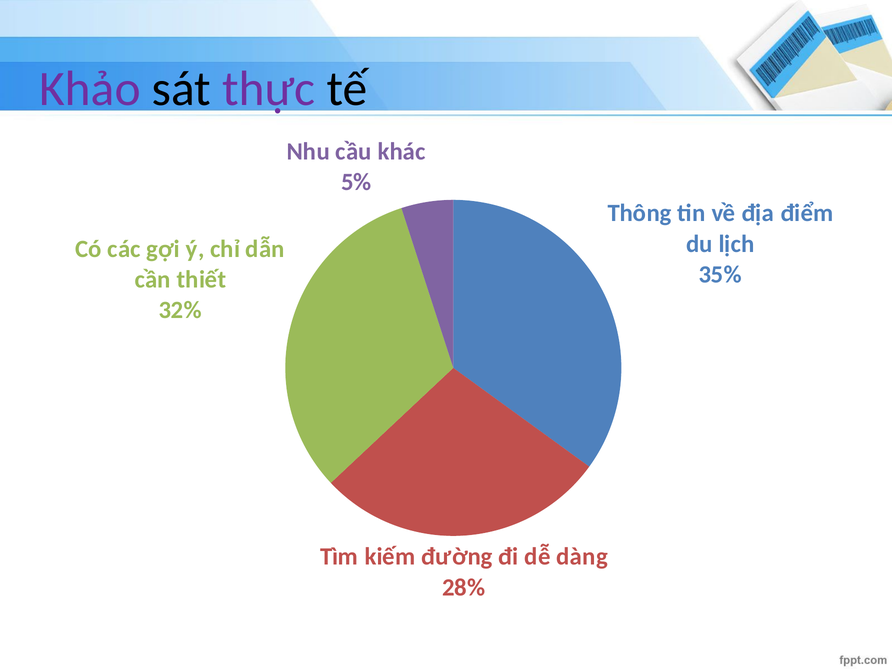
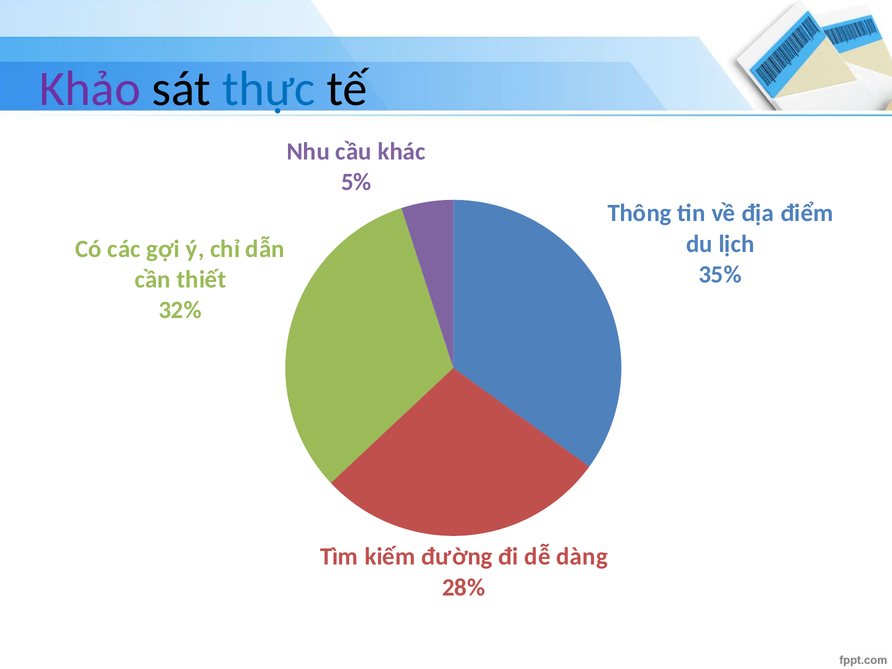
thực colour: purple -> blue
